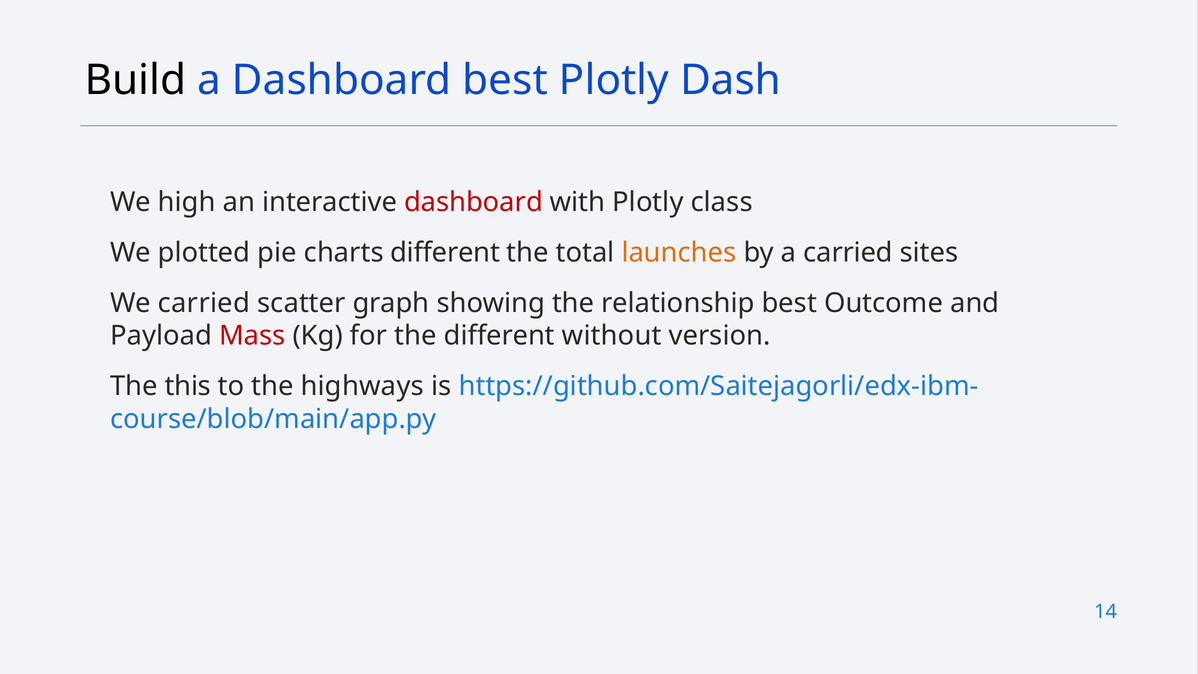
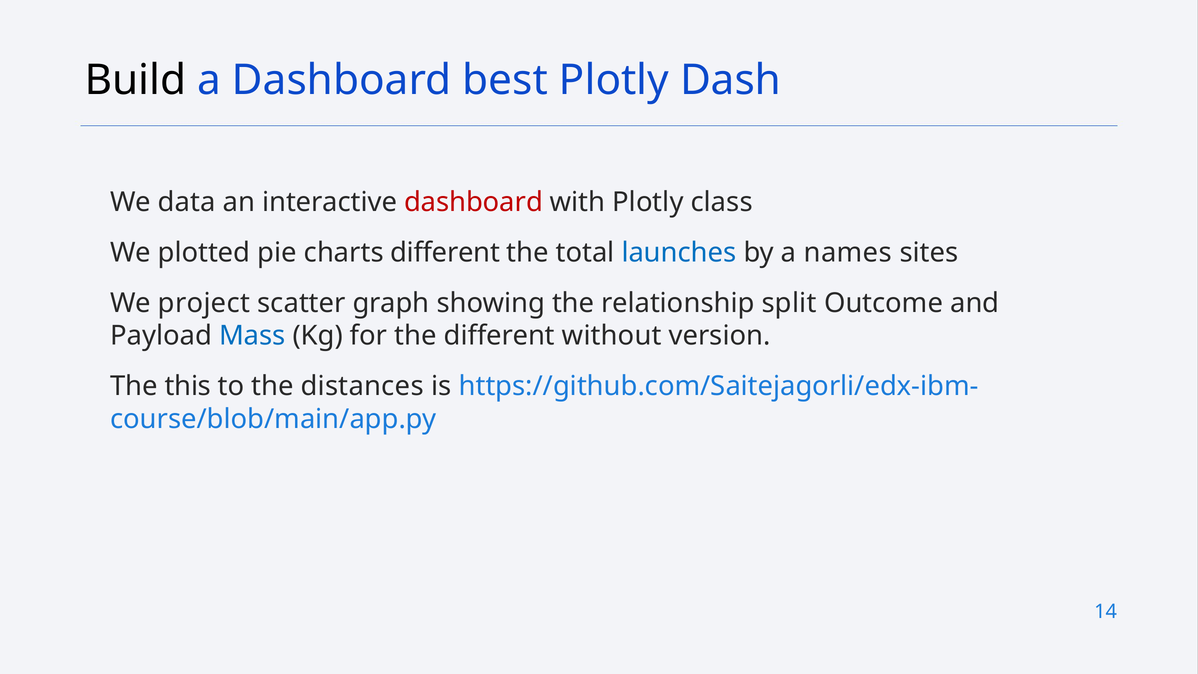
high: high -> data
launches colour: orange -> blue
a carried: carried -> names
We carried: carried -> project
relationship best: best -> split
Mass colour: red -> blue
highways: highways -> distances
